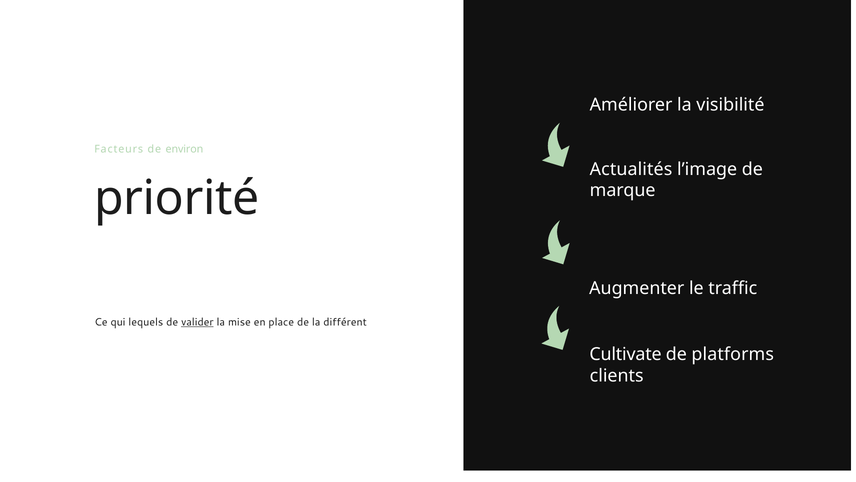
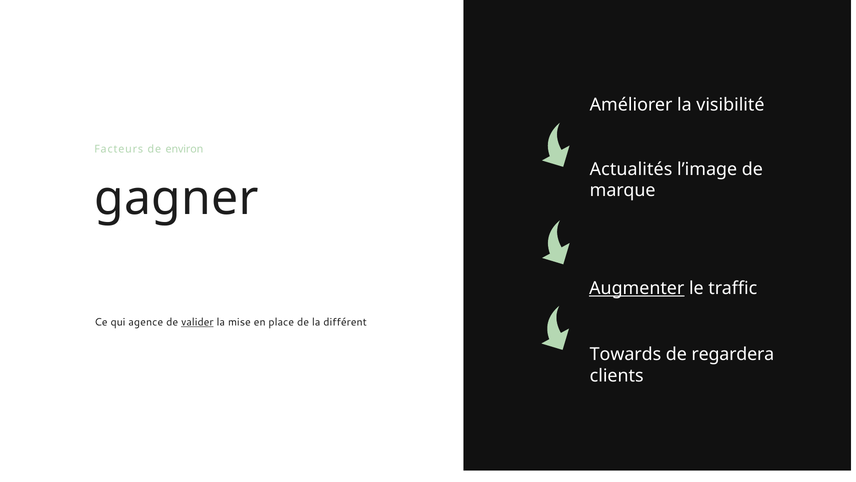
priorité: priorité -> gagner
Augmenter underline: none -> present
lequels: lequels -> agence
Cultivate: Cultivate -> Towards
platforms: platforms -> regardera
